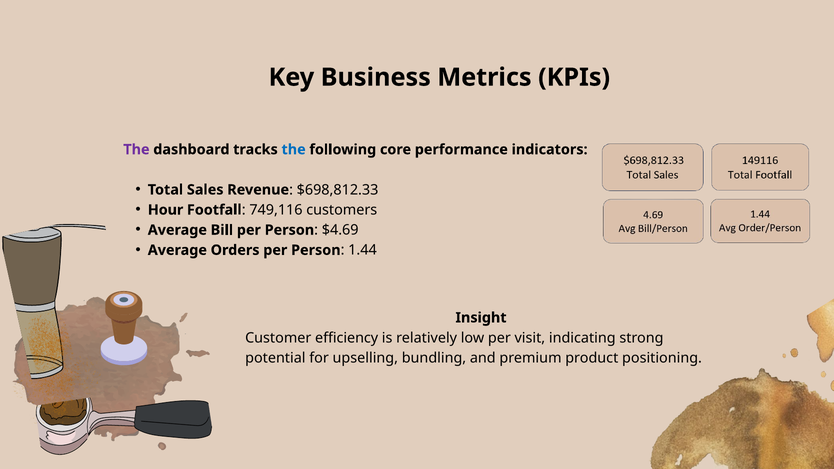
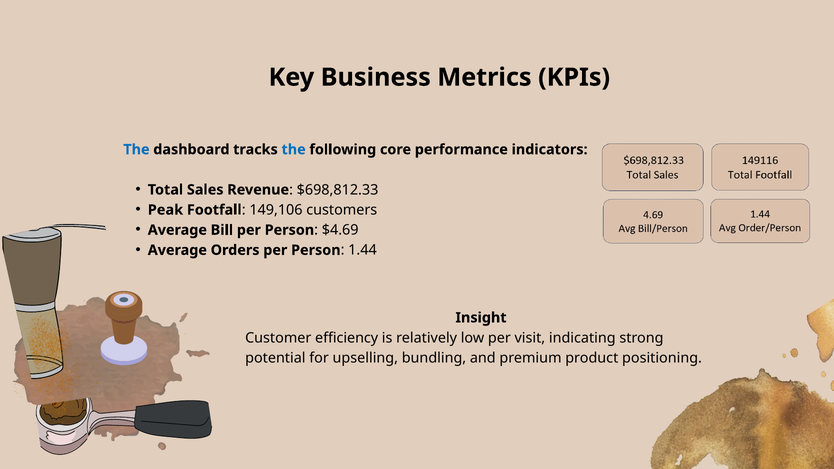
The at (136, 150) colour: purple -> blue
Hour: Hour -> Peak
749,116: 749,116 -> 149,106
